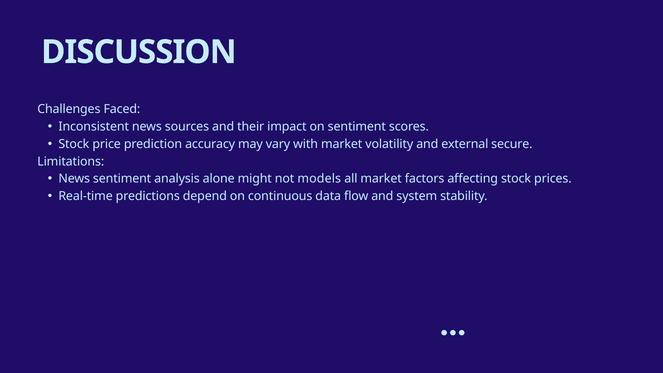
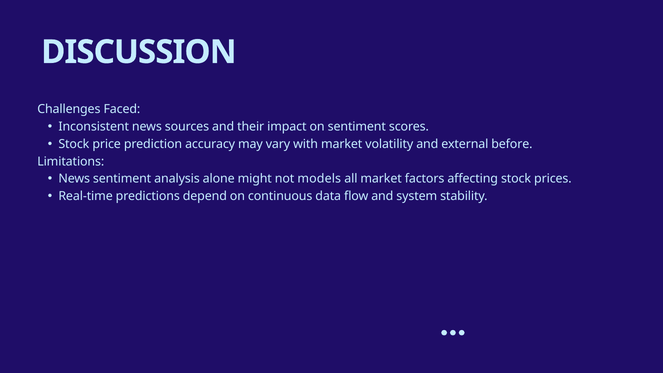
secure: secure -> before
